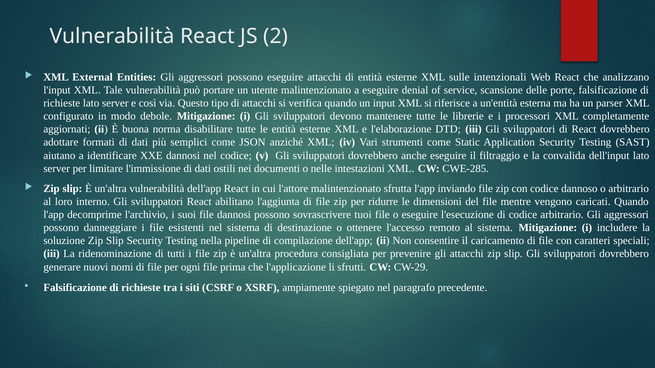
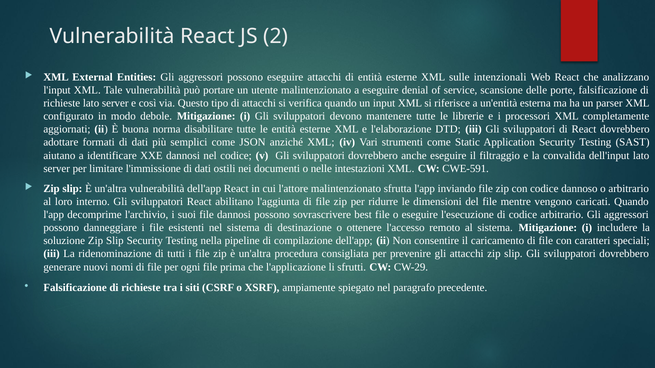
CWE-285: CWE-285 -> CWE-591
tuoi: tuoi -> best
